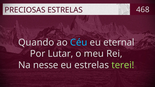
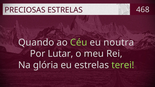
Céu colour: light blue -> light green
eternal: eternal -> noutra
nesse: nesse -> glória
